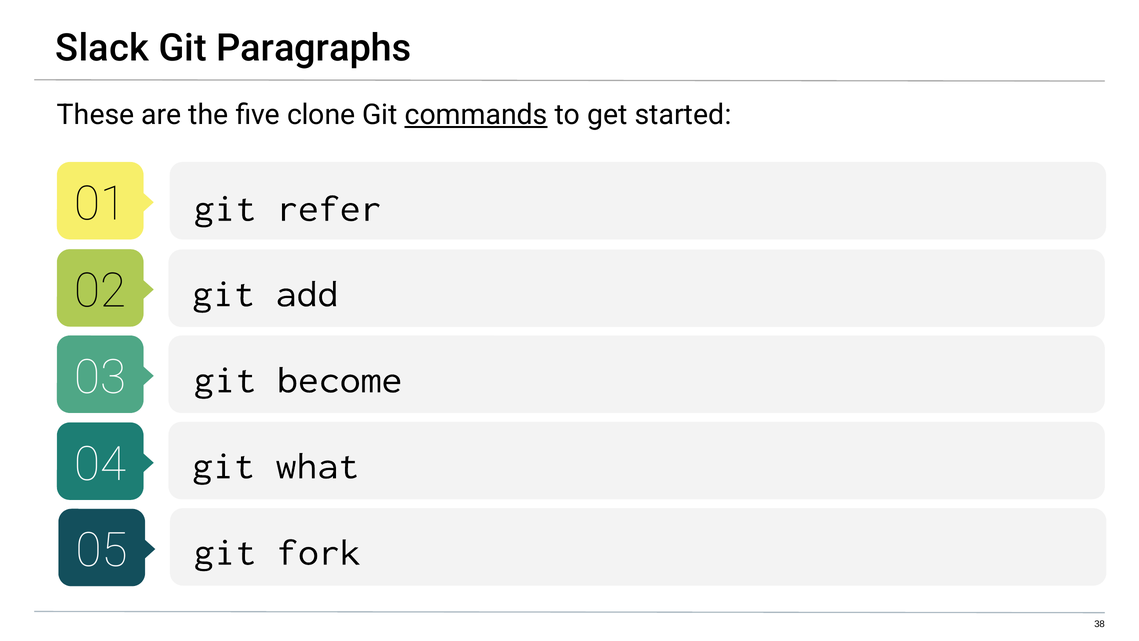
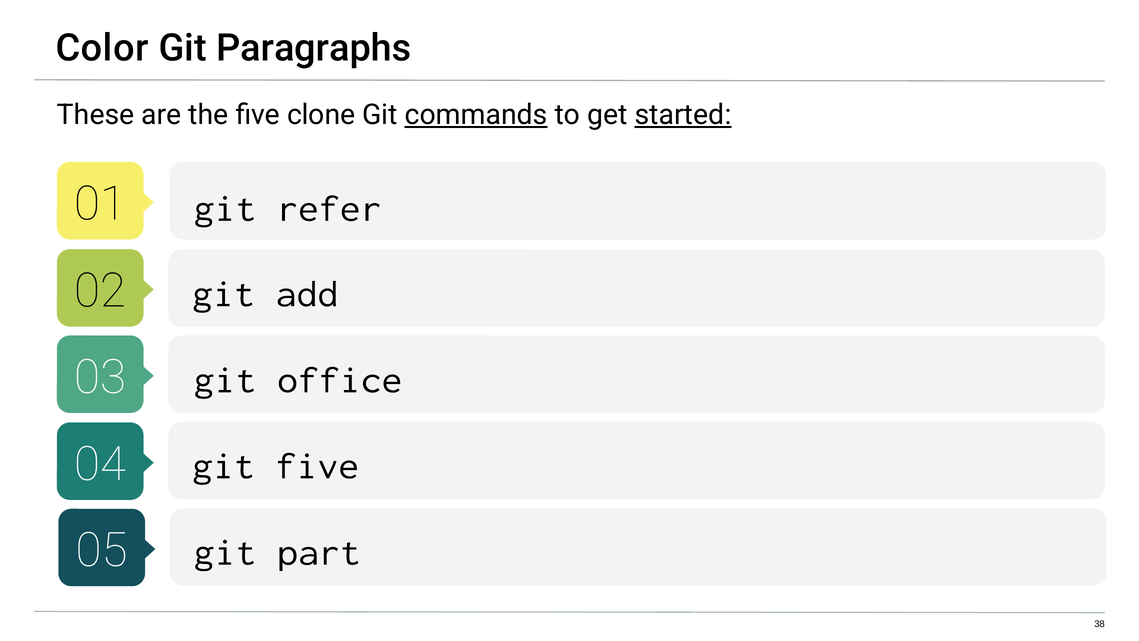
Slack: Slack -> Color
started underline: none -> present
become: become -> office
git what: what -> five
fork: fork -> part
